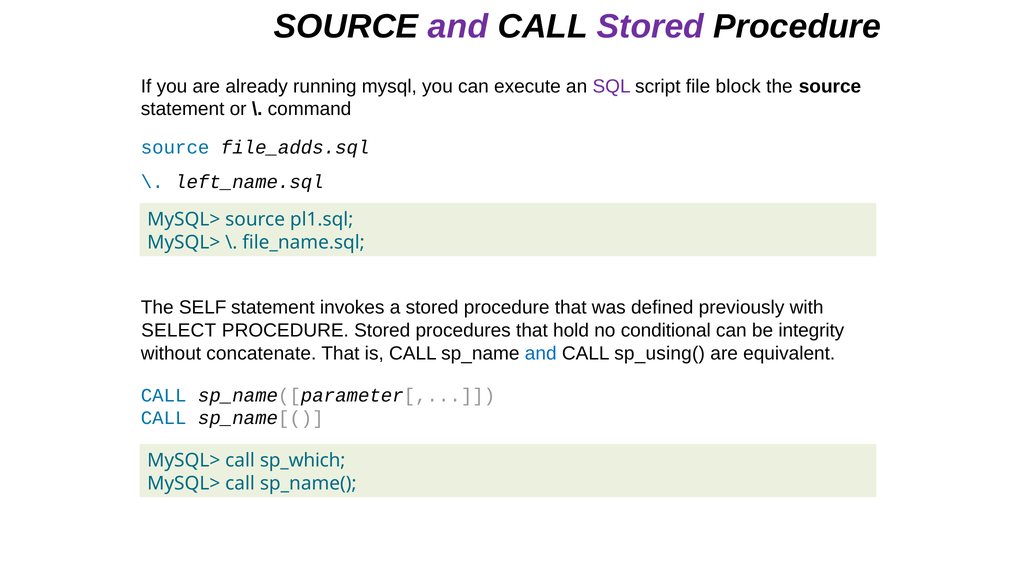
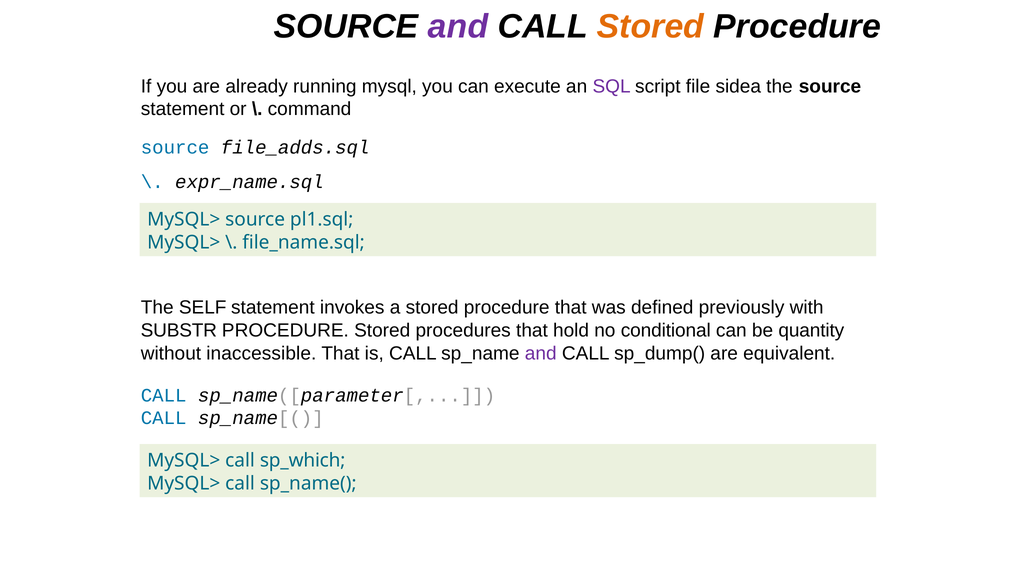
Stored at (650, 26) colour: purple -> orange
block: block -> sidea
left_name.sql: left_name.sql -> expr_name.sql
SELECT: SELECT -> SUBSTR
integrity: integrity -> quantity
concatenate: concatenate -> inaccessible
and at (541, 354) colour: blue -> purple
sp_using(: sp_using( -> sp_dump(
